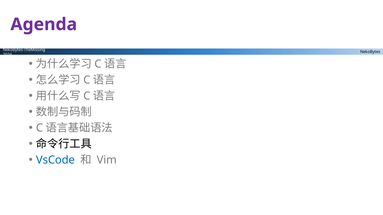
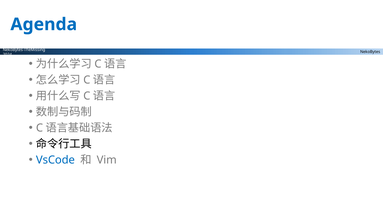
Agenda colour: purple -> blue
